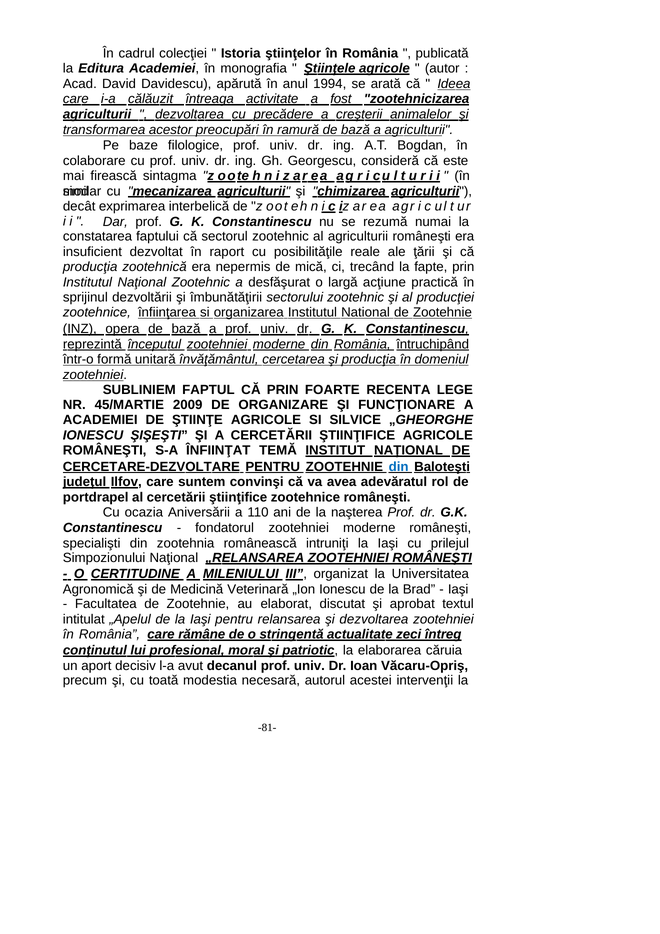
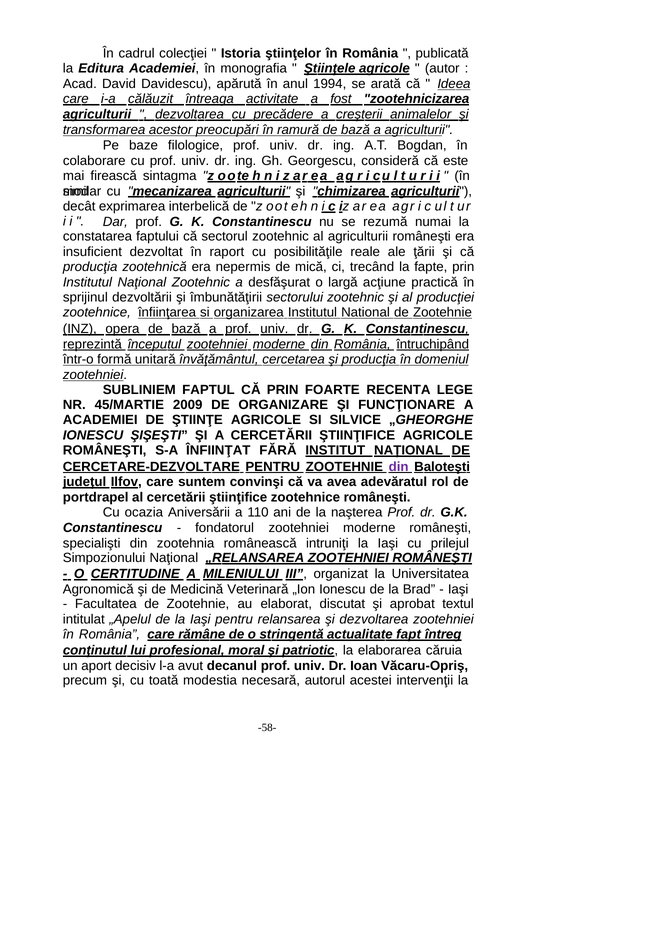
TEMĂ: TEMĂ -> FĂRĂ
din at (399, 467) colour: blue -> purple
zeci: zeci -> fapt
-81-: -81- -> -58-
